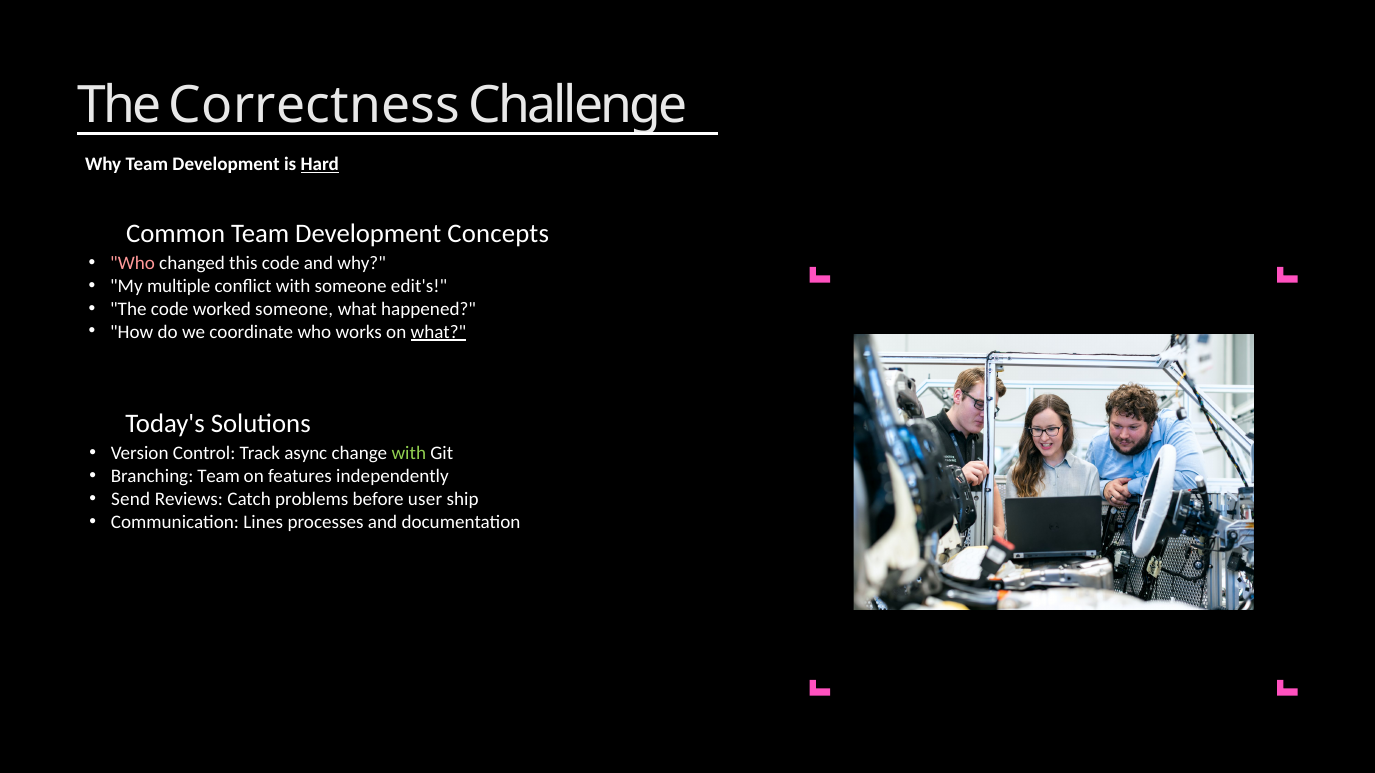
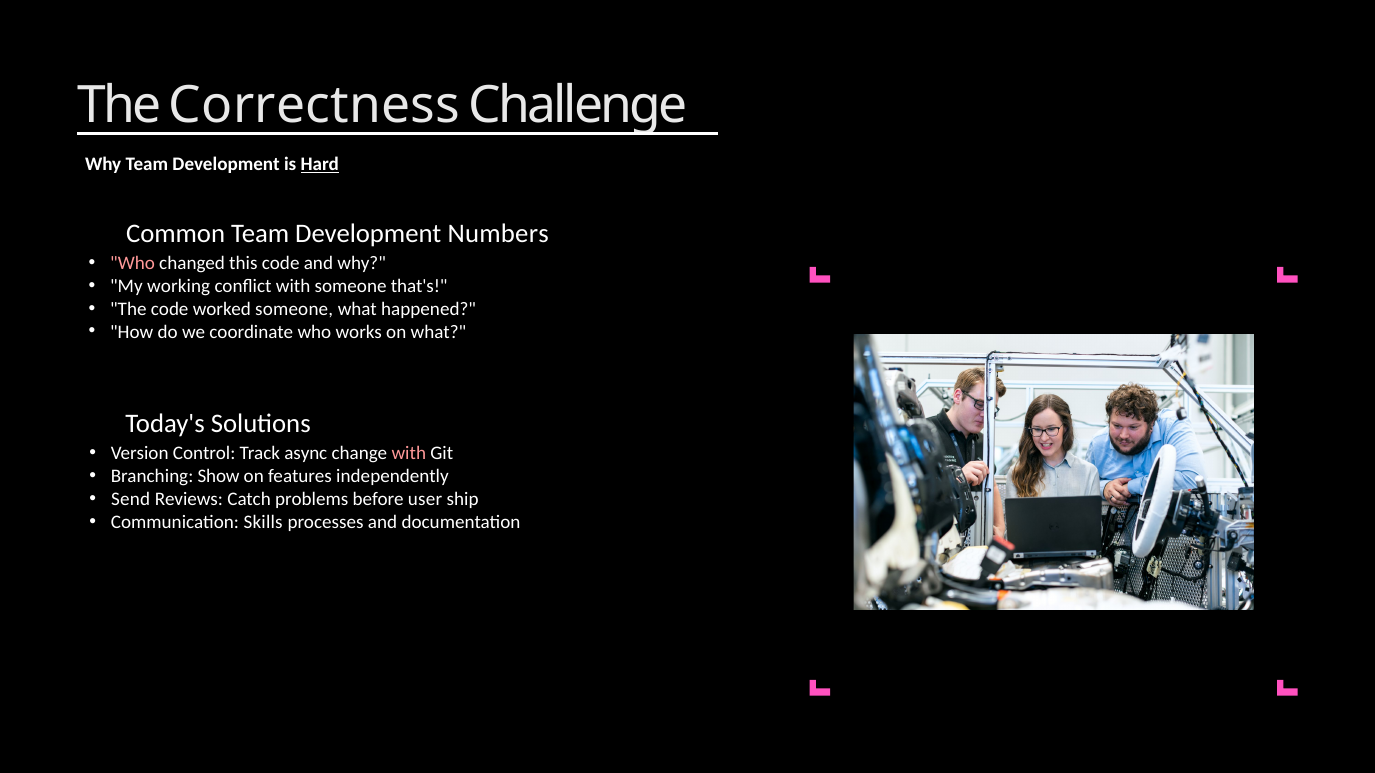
Concepts: Concepts -> Numbers
multiple: multiple -> working
edit's: edit's -> that's
what at (439, 332) underline: present -> none
with at (409, 454) colour: light green -> pink
Branching Team: Team -> Show
Lines: Lines -> Skills
